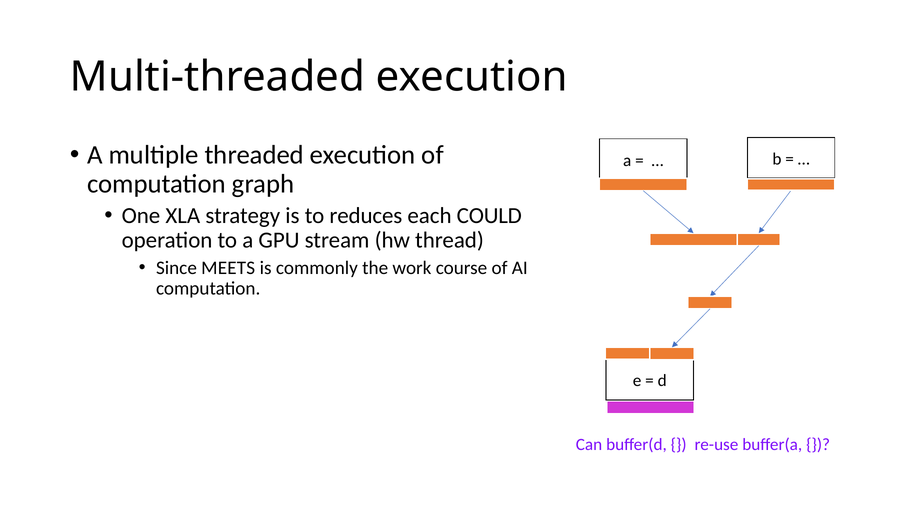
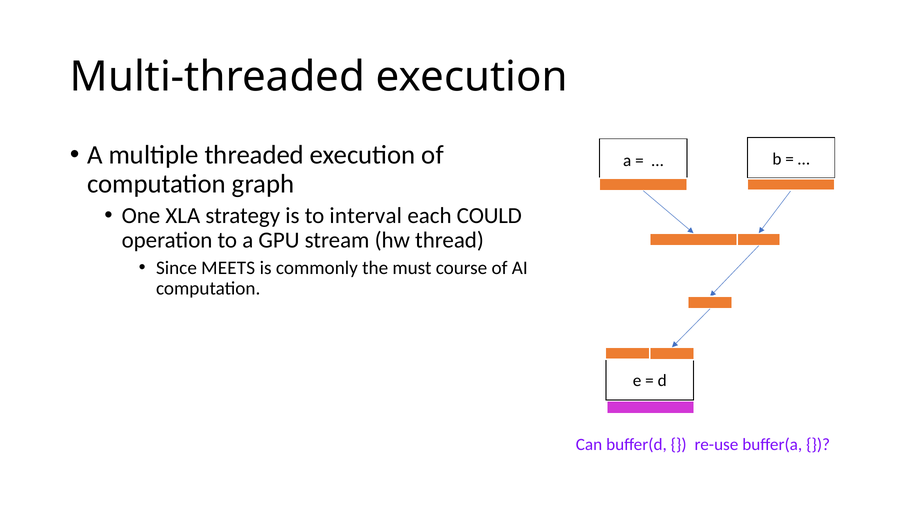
reduces: reduces -> interval
work: work -> must
